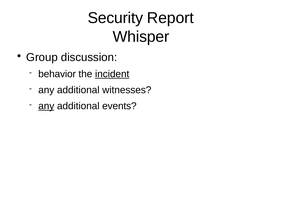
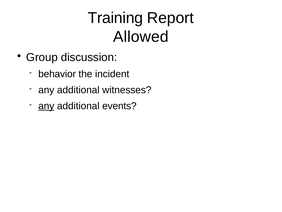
Security: Security -> Training
Whisper: Whisper -> Allowed
incident underline: present -> none
